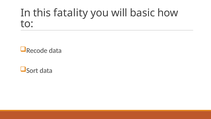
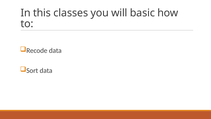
fatality: fatality -> classes
